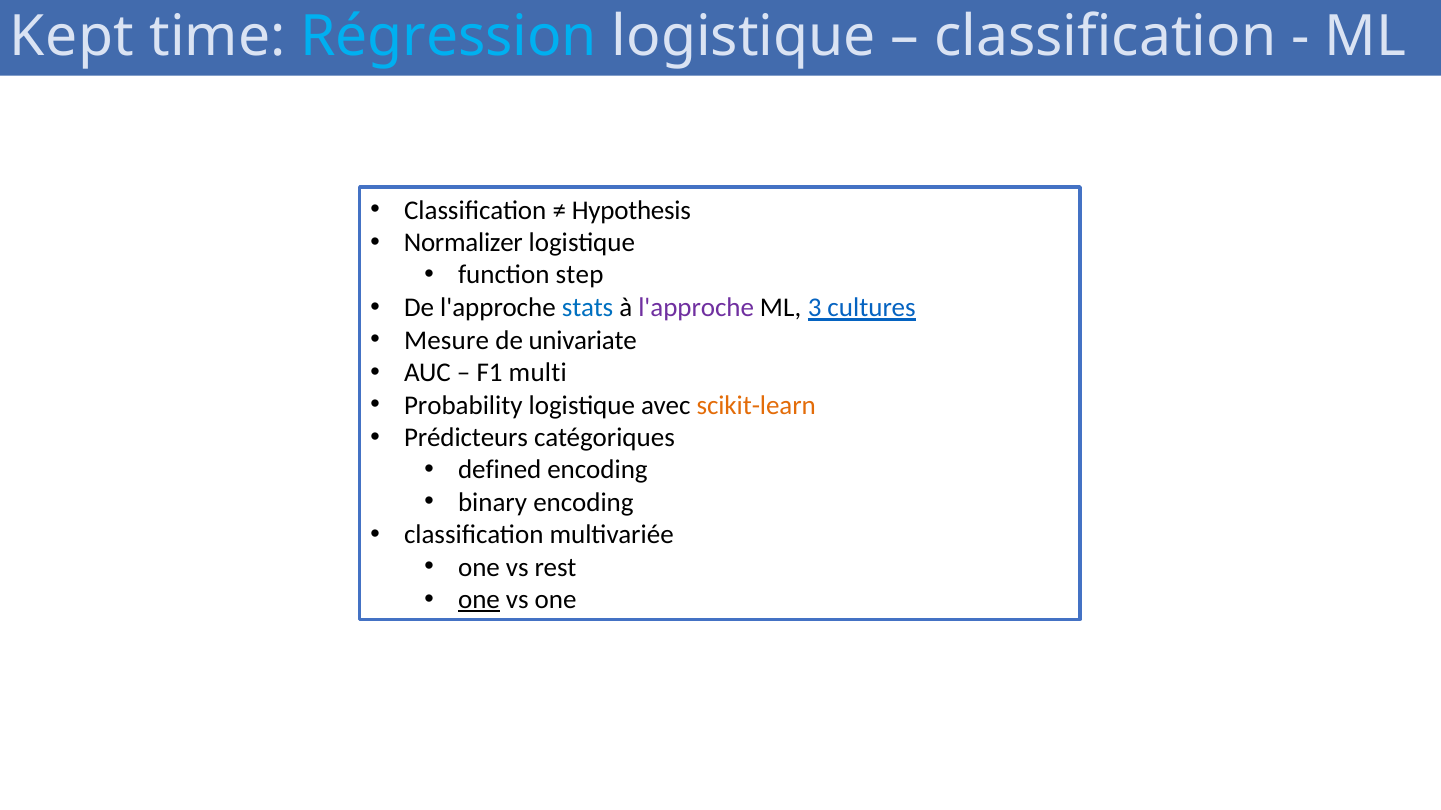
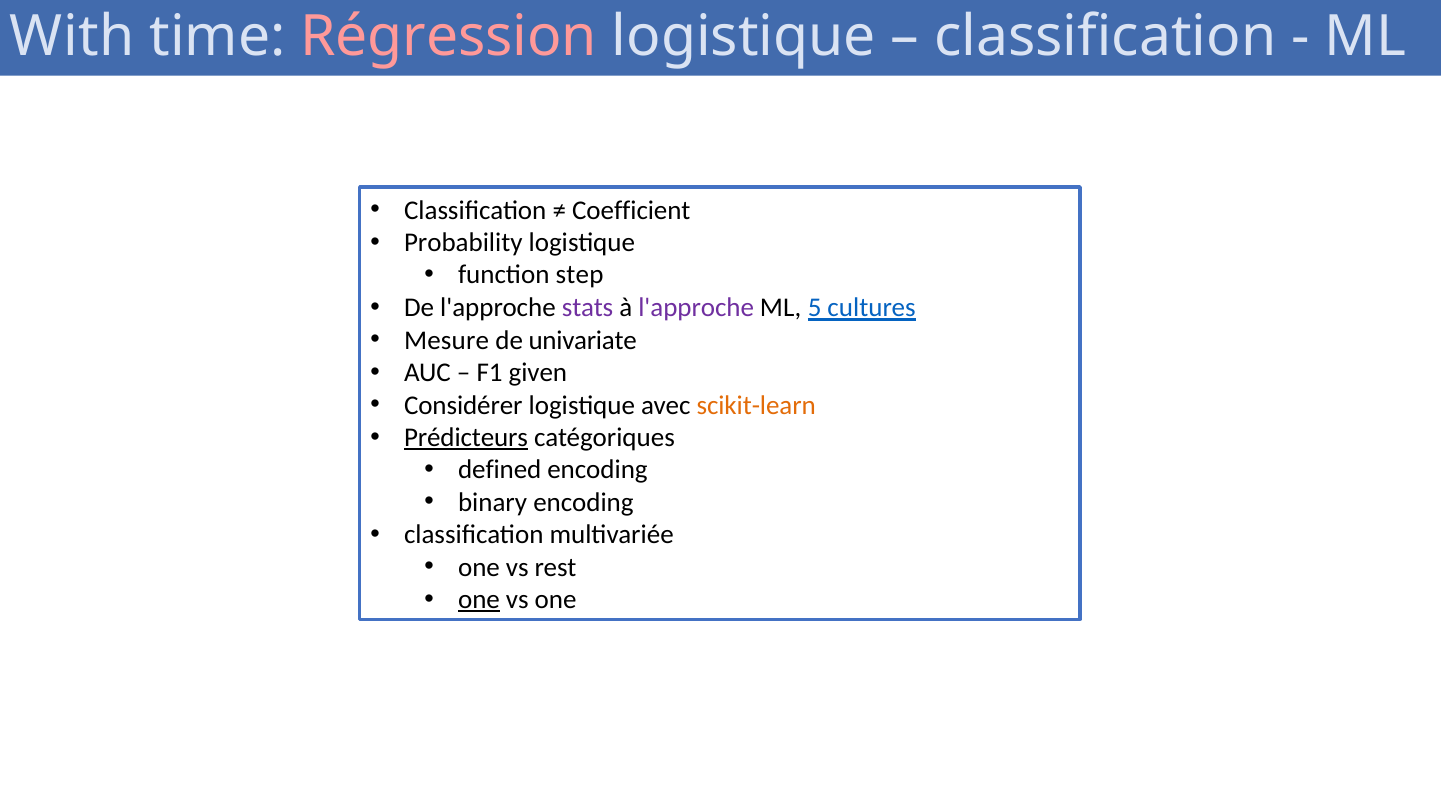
Kept: Kept -> With
Régression colour: light blue -> pink
Hypothesis: Hypothesis -> Coefficient
Normalizer: Normalizer -> Probability
stats colour: blue -> purple
3: 3 -> 5
multi: multi -> given
Probability: Probability -> Considérer
Prédicteurs underline: none -> present
